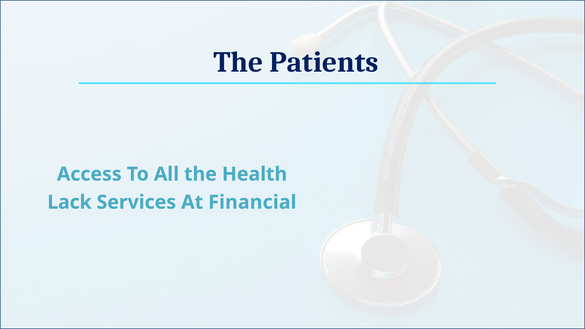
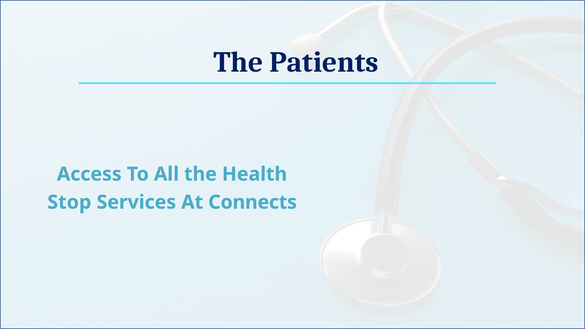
Lack: Lack -> Stop
Financial: Financial -> Connects
